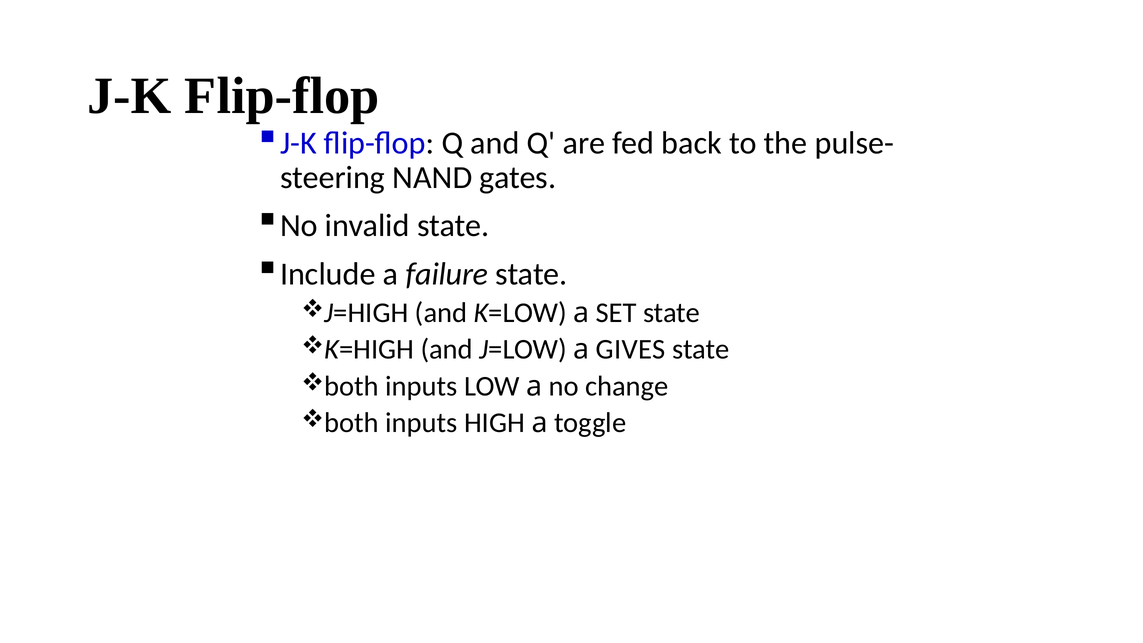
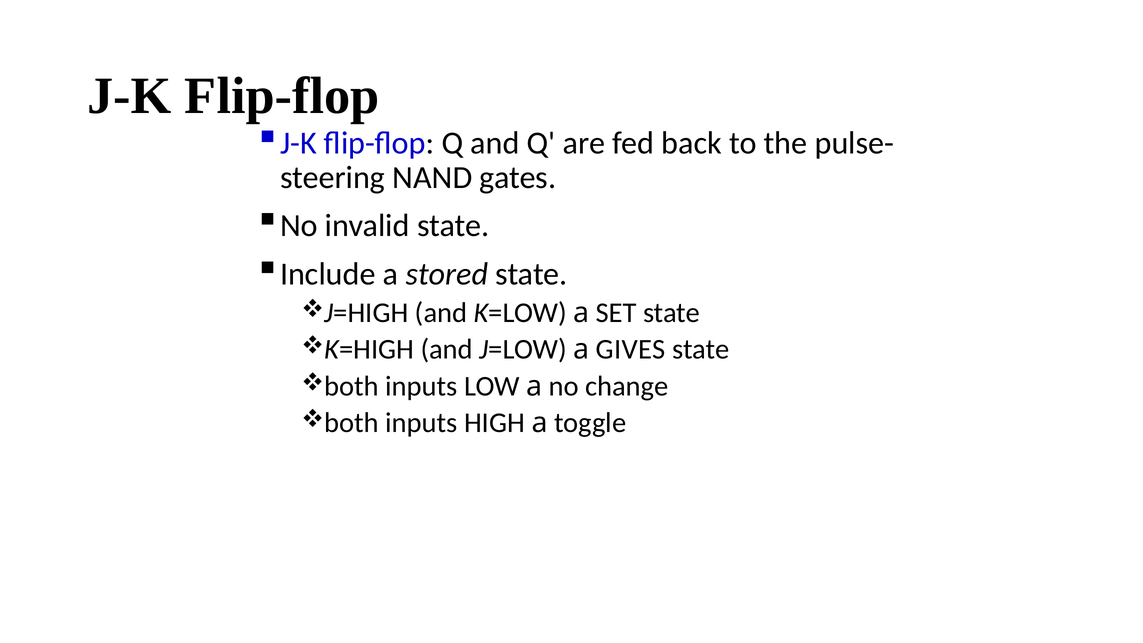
failure: failure -> stored
